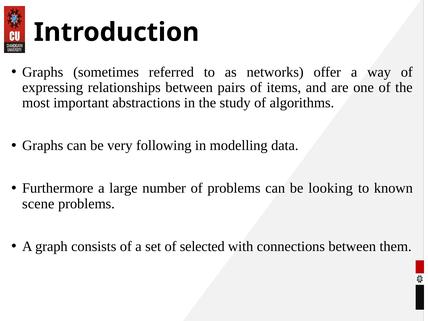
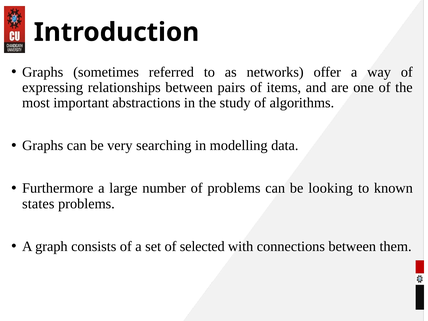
following: following -> searching
scene: scene -> states
